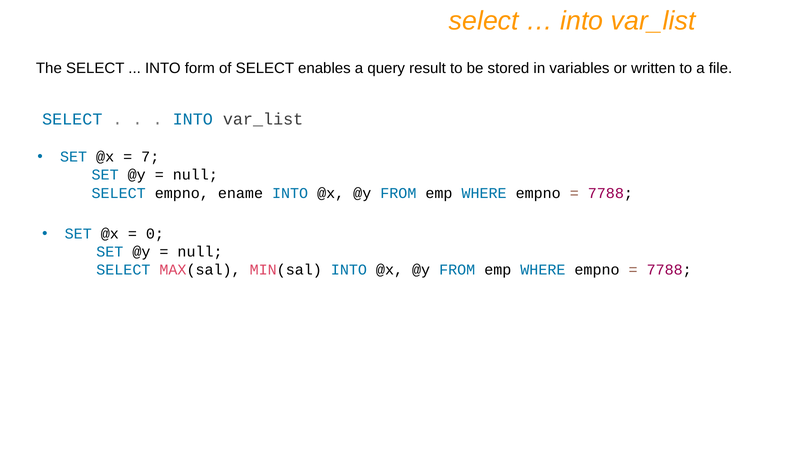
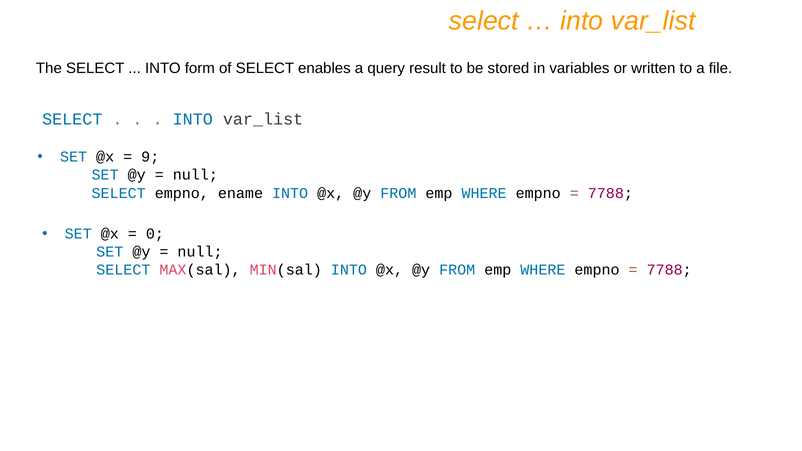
7: 7 -> 9
